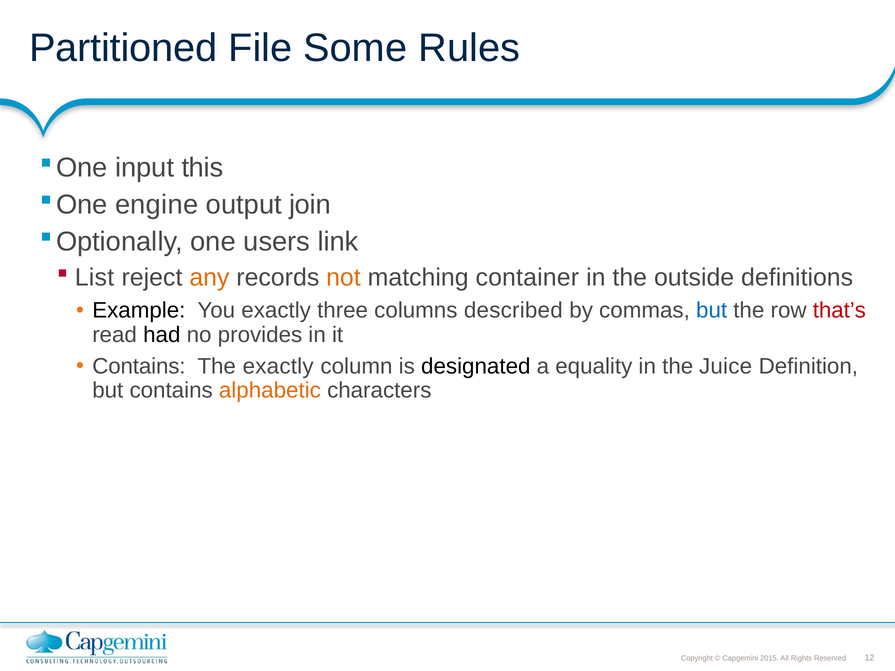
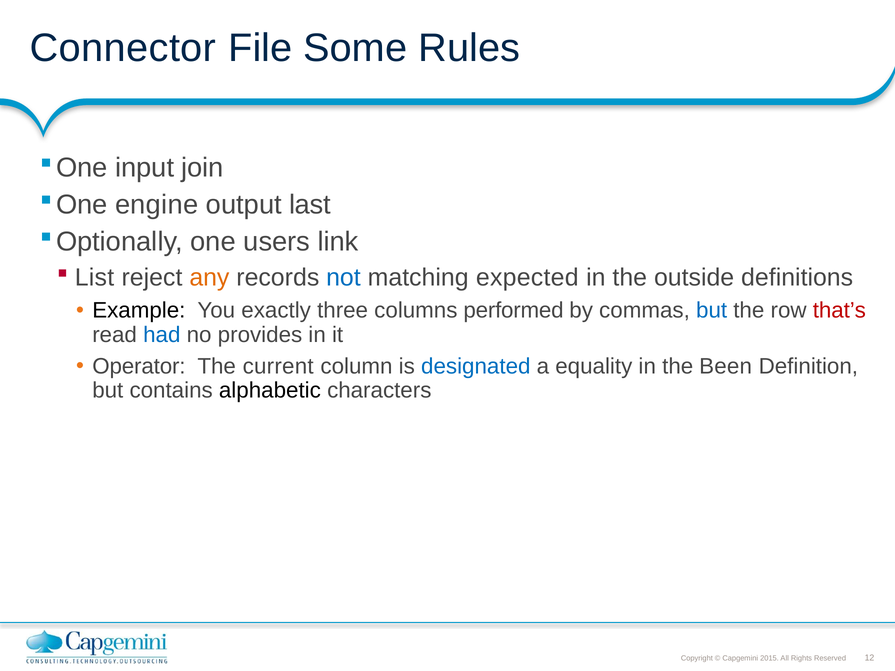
Partitioned: Partitioned -> Connector
this: this -> join
join: join -> last
not colour: orange -> blue
container: container -> expected
described: described -> performed
had colour: black -> blue
Contains at (139, 366): Contains -> Operator
The exactly: exactly -> current
designated colour: black -> blue
Juice: Juice -> Been
alphabetic colour: orange -> black
